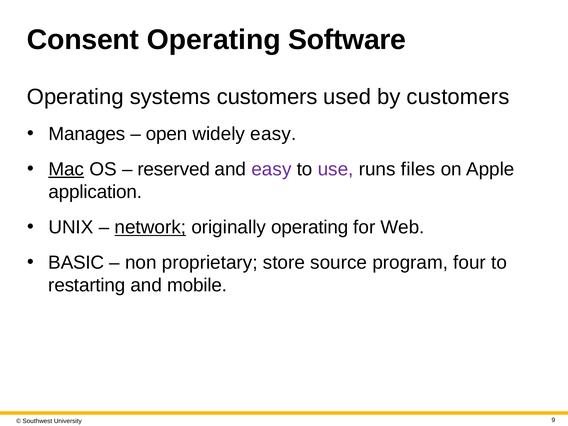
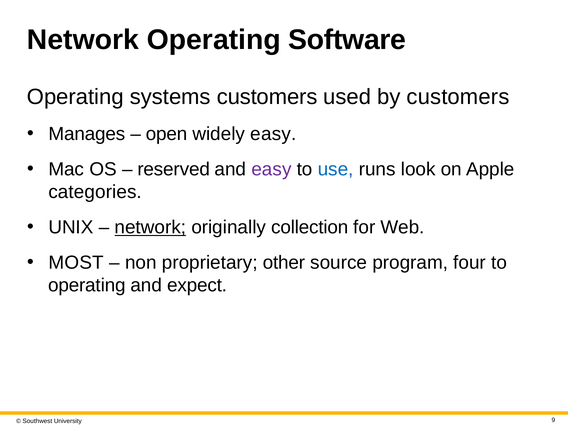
Consent at (83, 40): Consent -> Network
Mac underline: present -> none
use colour: purple -> blue
files: files -> look
application: application -> categories
originally operating: operating -> collection
BASIC: BASIC -> MOST
store: store -> other
restarting at (87, 285): restarting -> operating
mobile: mobile -> expect
